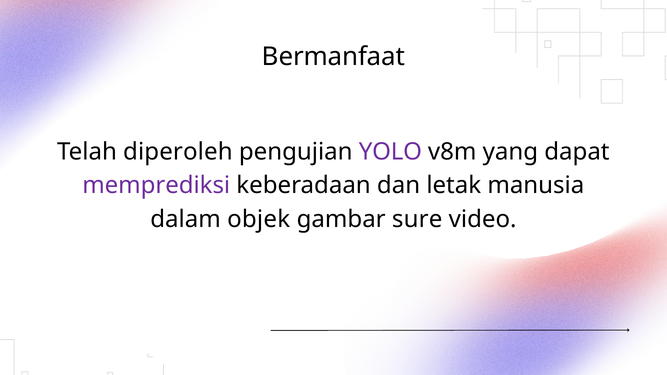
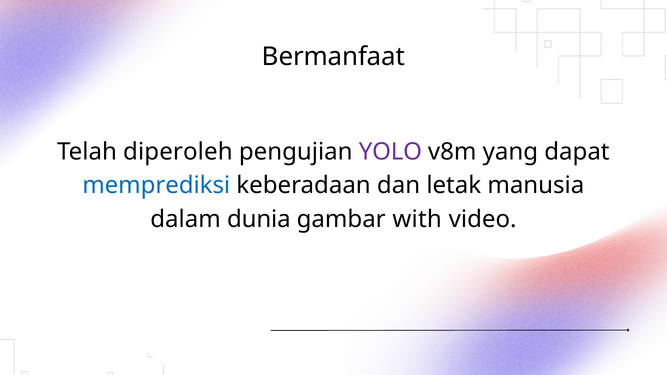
memprediksi colour: purple -> blue
objek: objek -> dunia
sure: sure -> with
